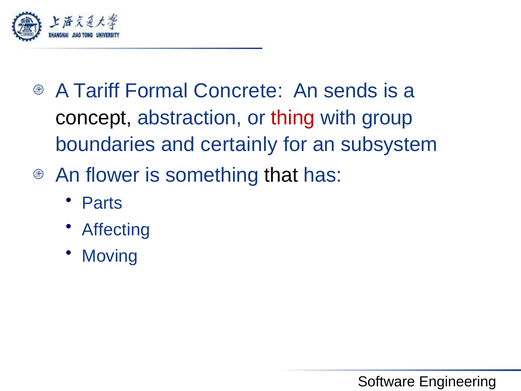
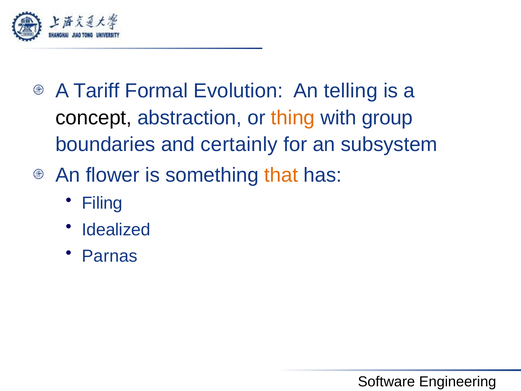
Concrete: Concrete -> Evolution
sends: sends -> telling
thing colour: red -> orange
that colour: black -> orange
Parts: Parts -> Filing
Affecting: Affecting -> Idealized
Moving: Moving -> Parnas
